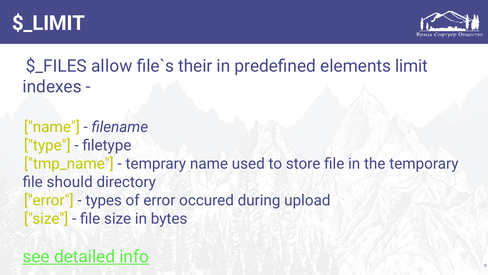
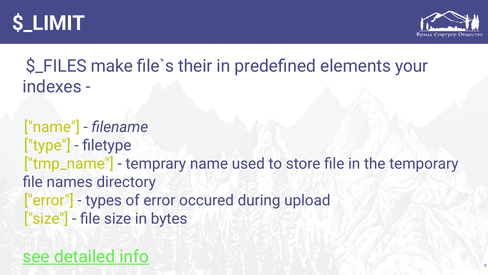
allow: allow -> make
limit: limit -> your
should: should -> names
